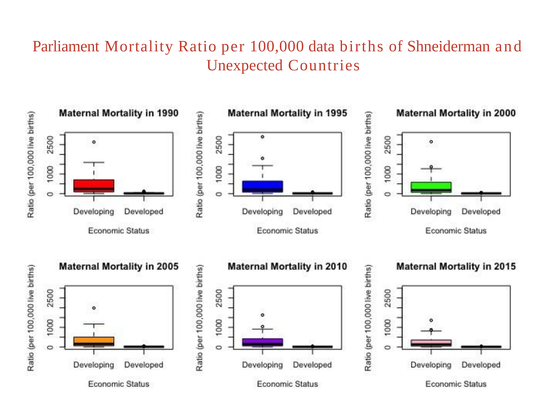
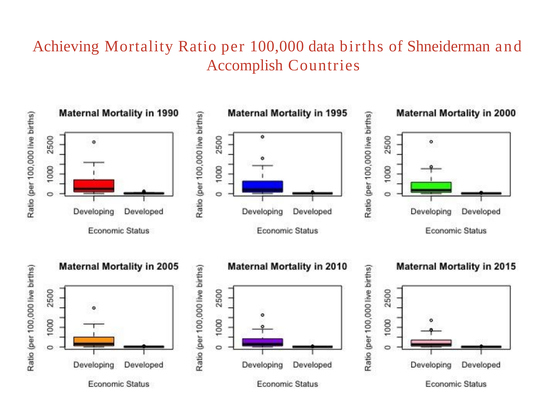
Parliament: Parliament -> Achieving
Unexpected: Unexpected -> Accomplish
